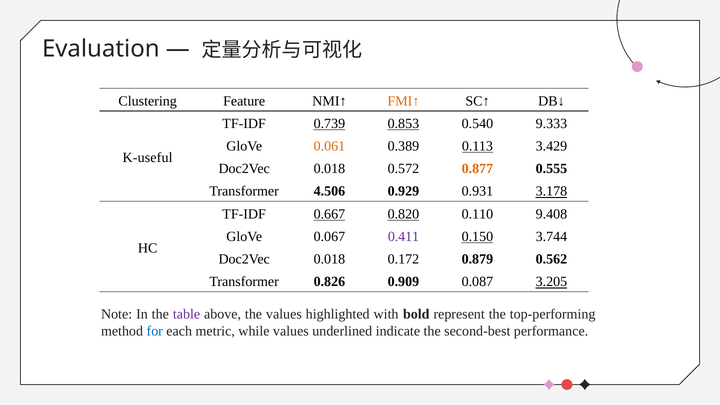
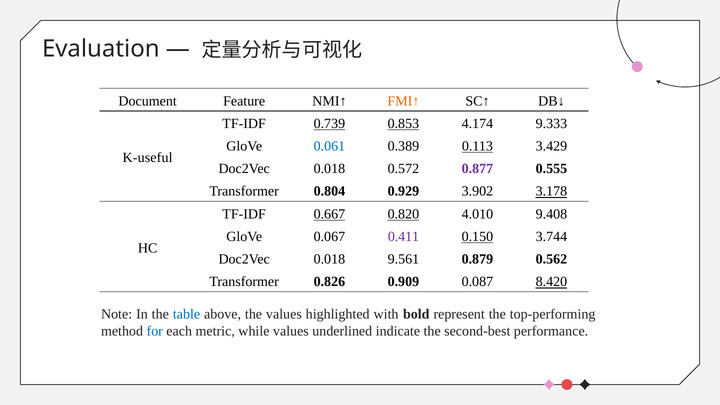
Clustering: Clustering -> Document
0.540: 0.540 -> 4.174
0.061 colour: orange -> blue
0.877 colour: orange -> purple
4.506: 4.506 -> 0.804
0.931: 0.931 -> 3.902
0.110: 0.110 -> 4.010
0.172: 0.172 -> 9.561
3.205: 3.205 -> 8.420
table colour: purple -> blue
